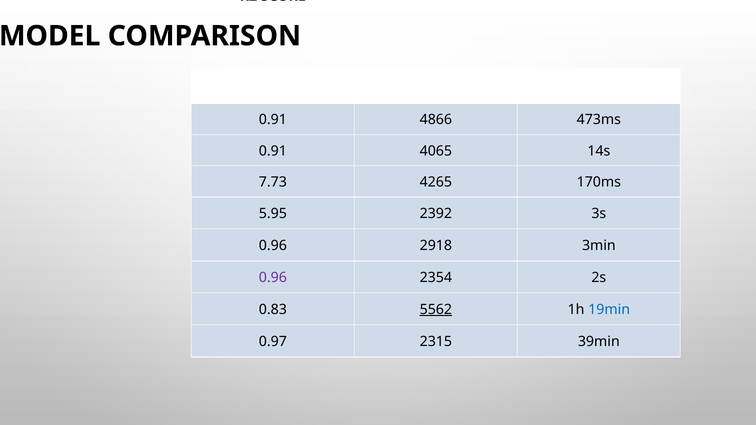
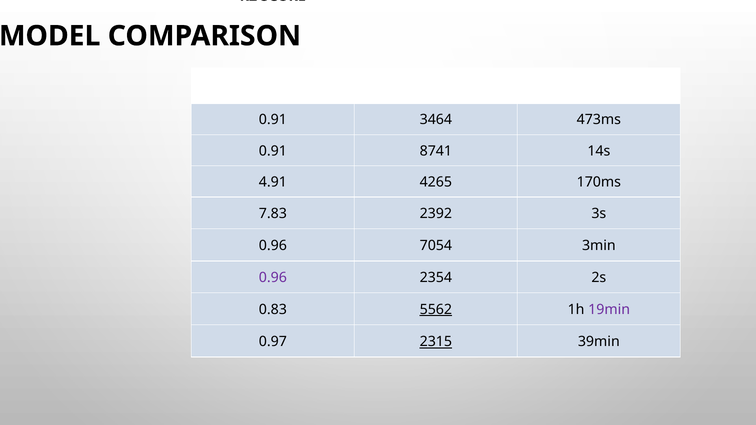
4866: 4866 -> 3464
4065: 4065 -> 8741
7.73: 7.73 -> 4.91
5.95: 5.95 -> 7.83
2918: 2918 -> 7054
19min colour: blue -> purple
2315 underline: none -> present
